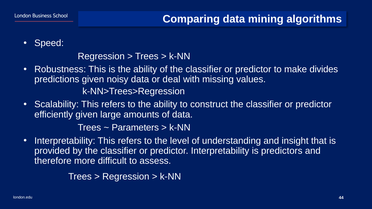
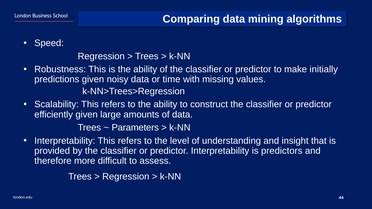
divides: divides -> initially
deal: deal -> time
